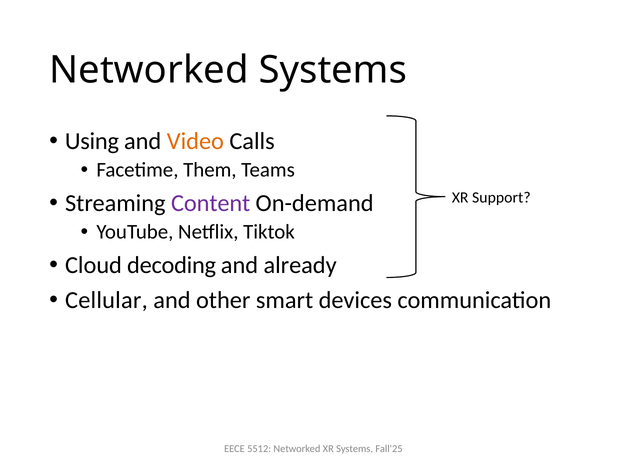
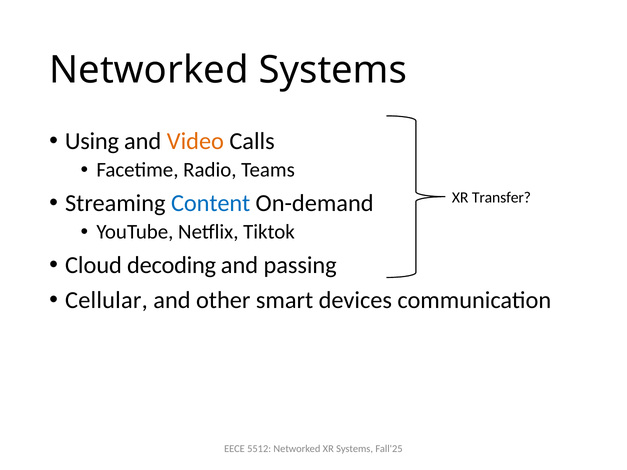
Them: Them -> Radio
Content colour: purple -> blue
Support: Support -> Transfer
already: already -> passing
